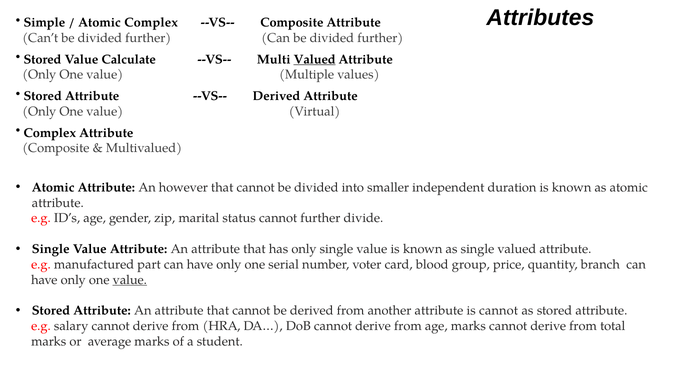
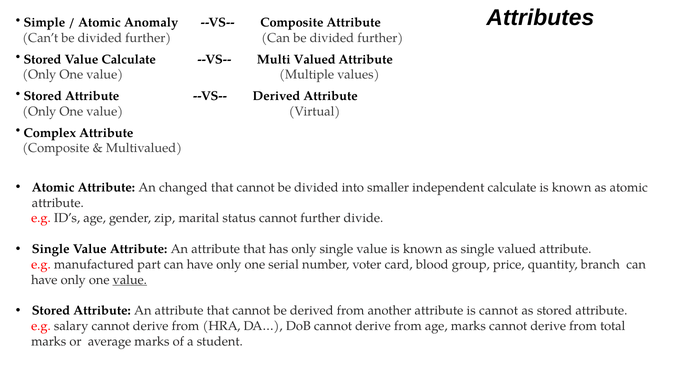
Atomic Complex: Complex -> Anomaly
Valued at (315, 59) underline: present -> none
however: however -> changed
independent duration: duration -> calculate
